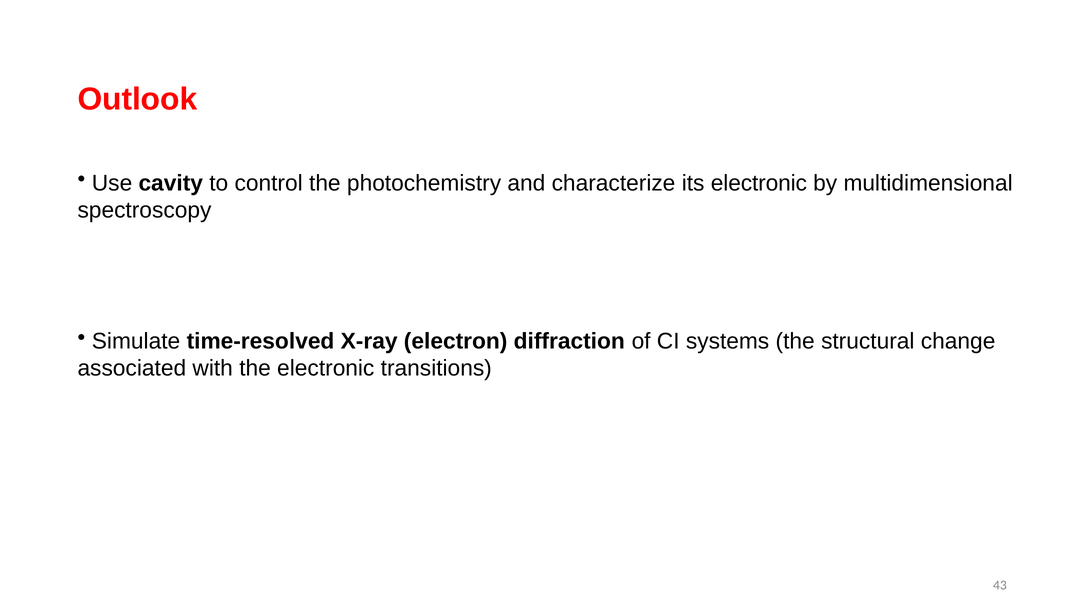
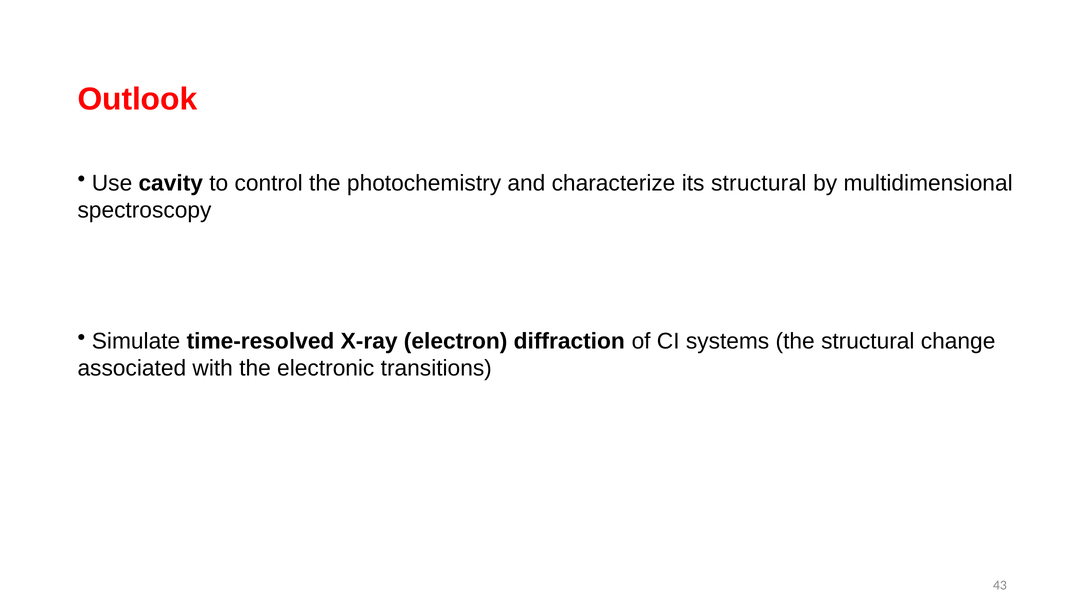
its electronic: electronic -> structural
